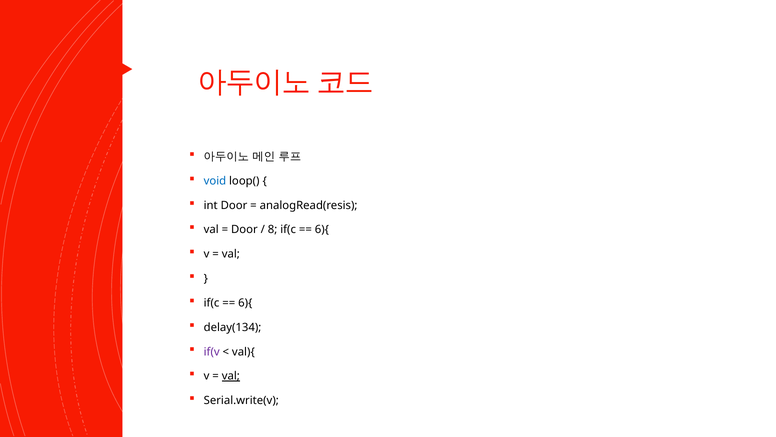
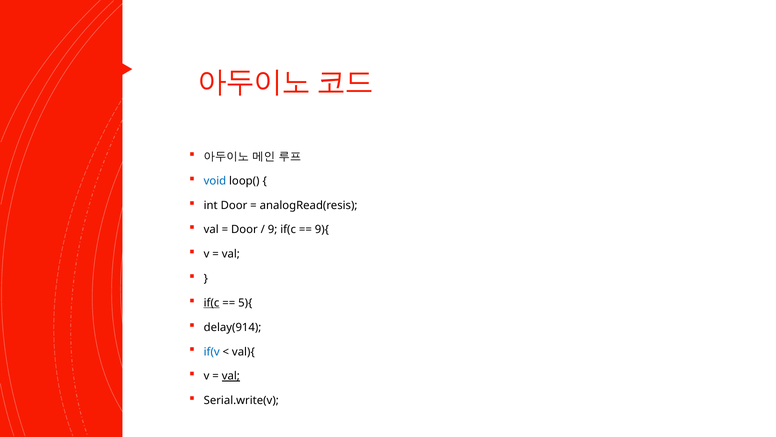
8: 8 -> 9
6){ at (322, 229): 6){ -> 9){
if(c at (212, 303) underline: none -> present
6){ at (245, 303): 6){ -> 5){
delay(134: delay(134 -> delay(914
if(v colour: purple -> blue
